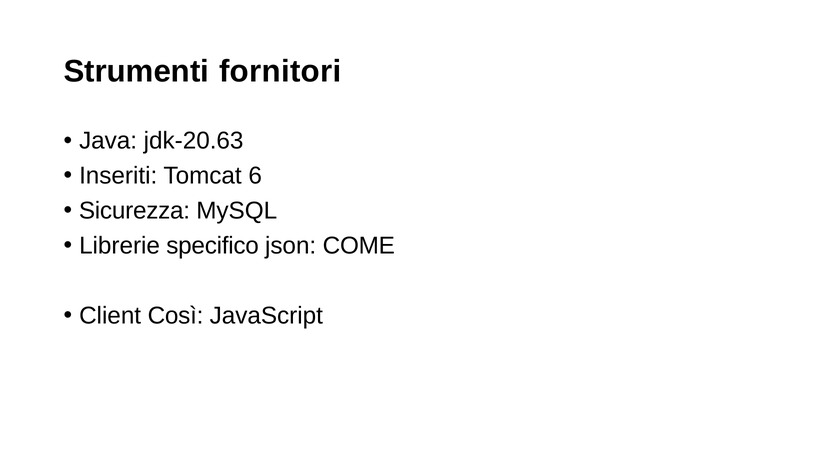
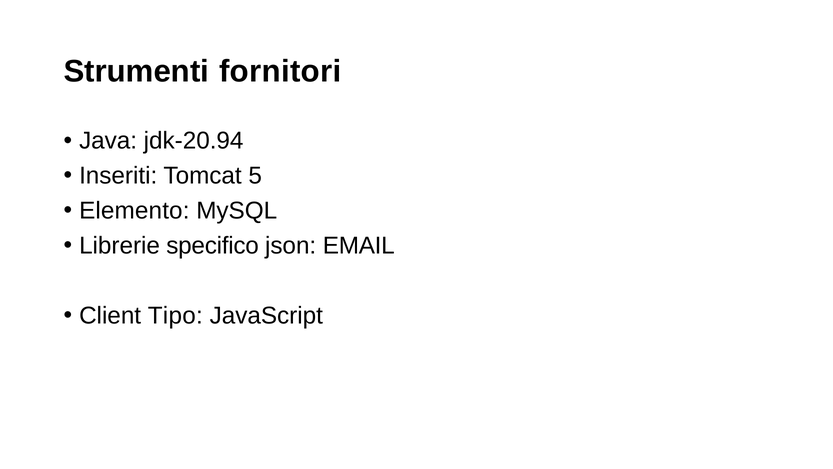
jdk-20.63: jdk-20.63 -> jdk-20.94
6: 6 -> 5
Sicurezza: Sicurezza -> Elemento
COME: COME -> EMAIL
Così: Così -> Tipo
